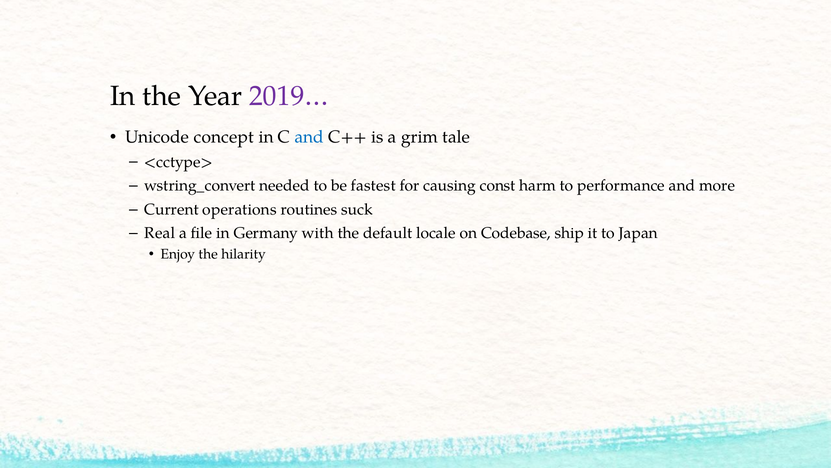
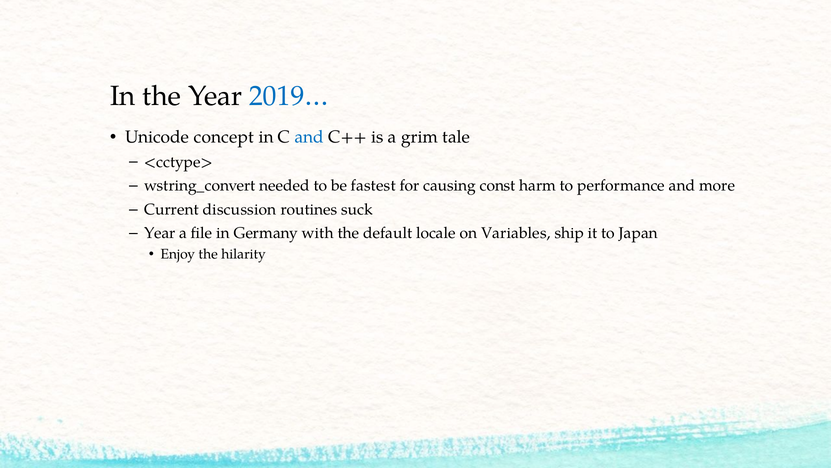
2019… colour: purple -> blue
operations: operations -> discussion
Real at (160, 233): Real -> Year
Codebase: Codebase -> Variables
